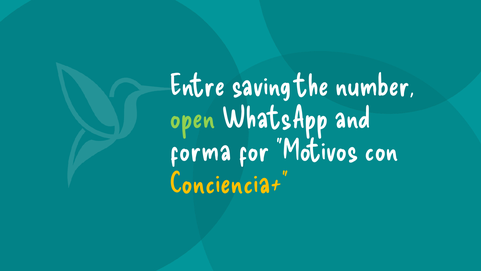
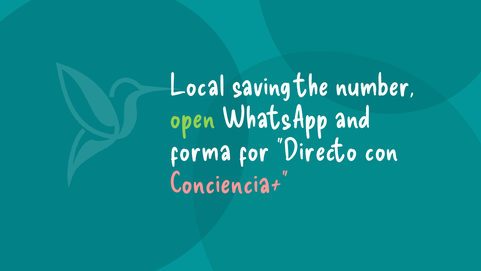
Entre: Entre -> Local
Motivos: Motivos -> Directo
Conciencia+ colour: yellow -> pink
